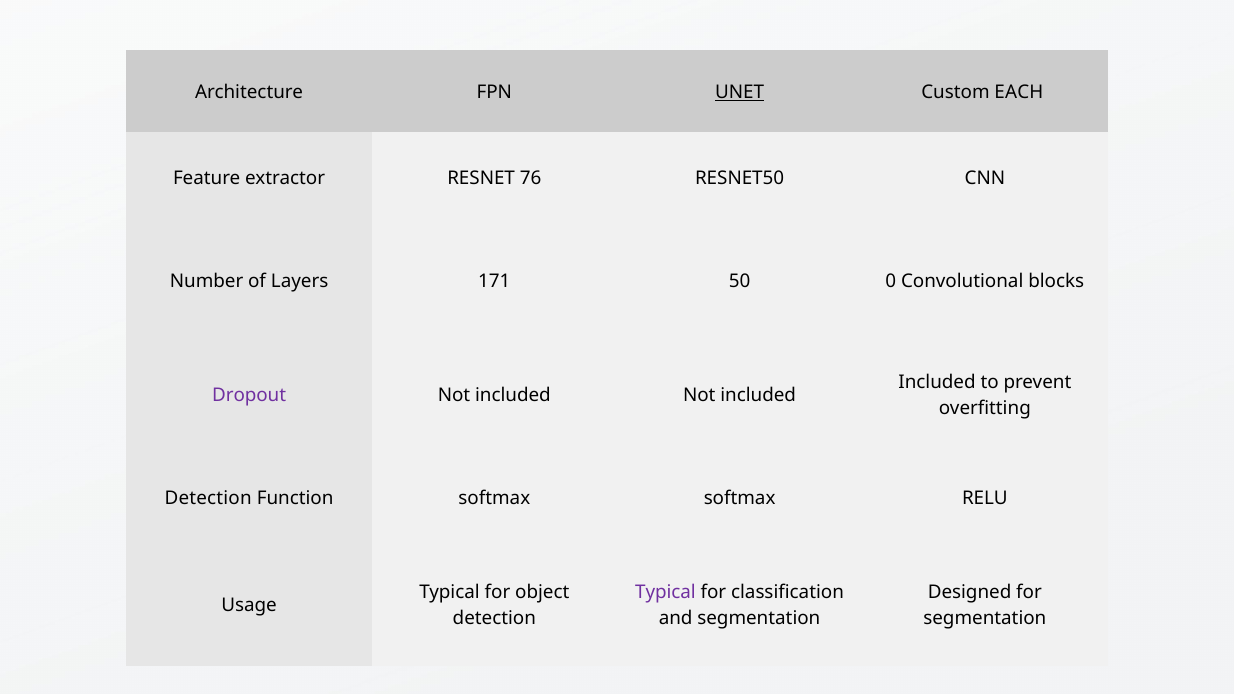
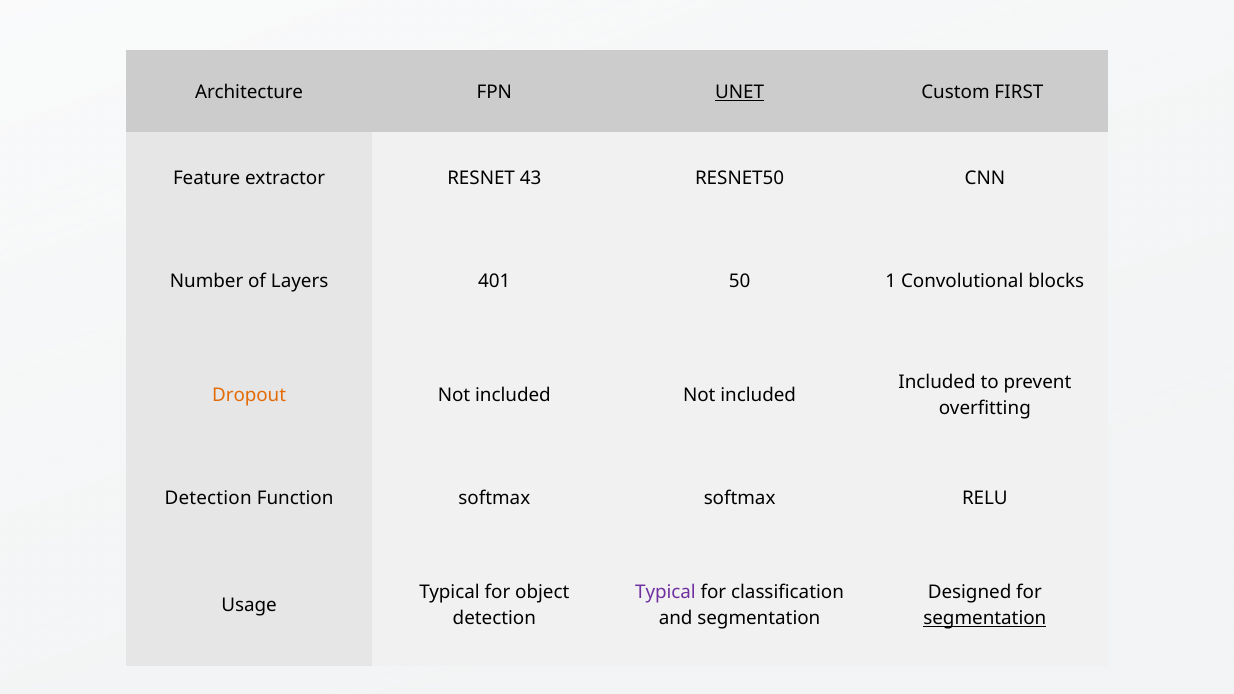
EACH: EACH -> FIRST
76: 76 -> 43
171: 171 -> 401
0: 0 -> 1
Dropout colour: purple -> orange
segmentation at (985, 618) underline: none -> present
